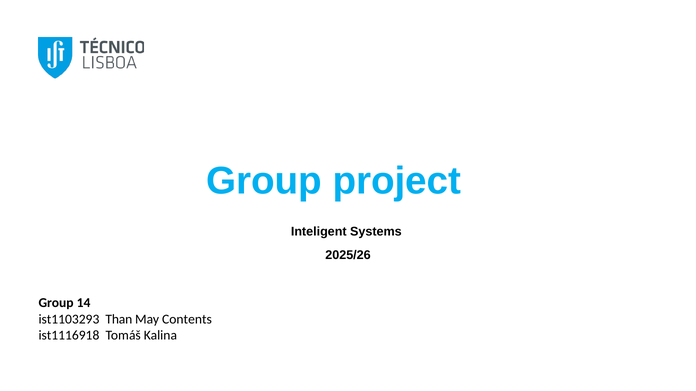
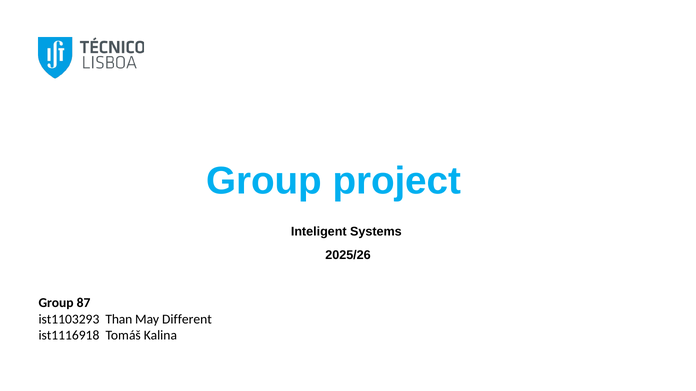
14: 14 -> 87
Contents: Contents -> Different
